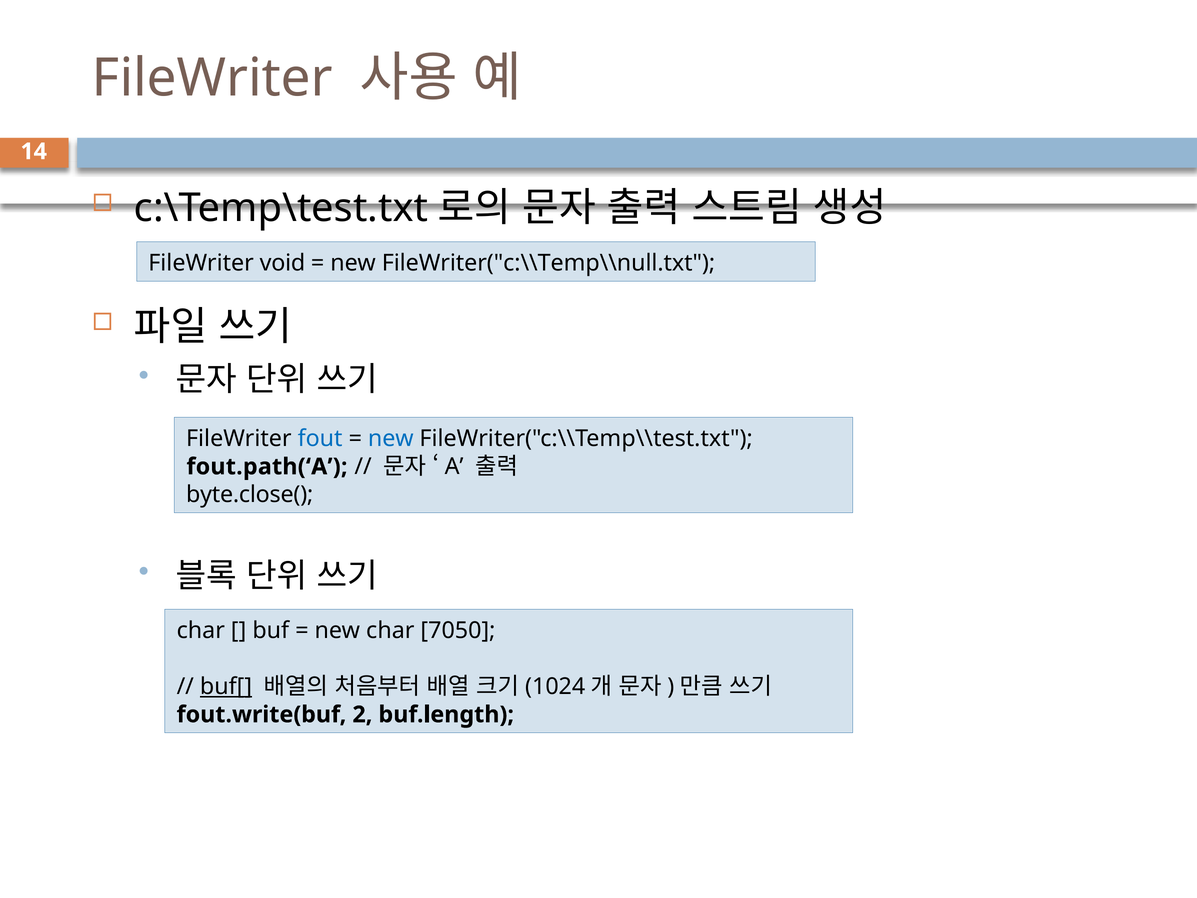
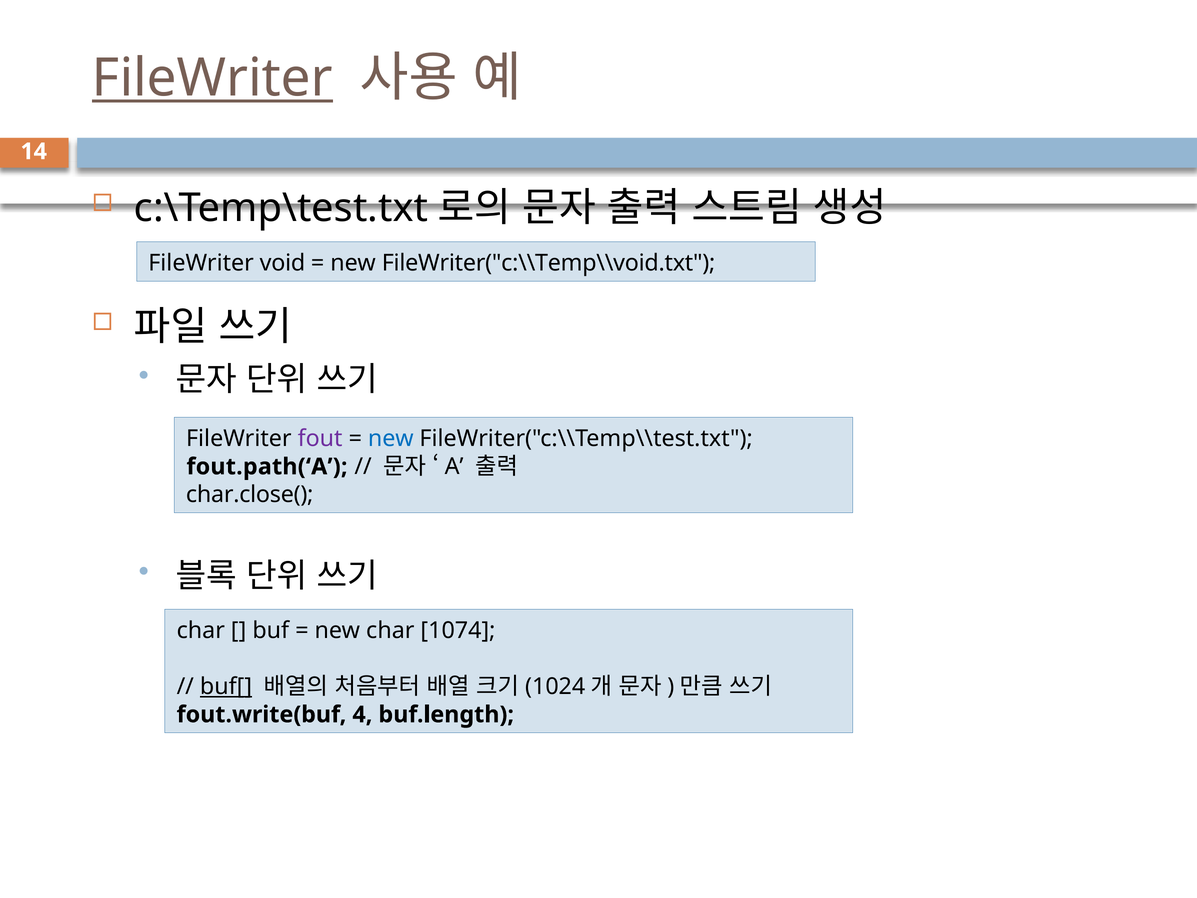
FileWriter at (212, 78) underline: none -> present
FileWriter("c:\\Temp\\null.txt: FileWriter("c:\\Temp\\null.txt -> FileWriter("c:\\Temp\\void.txt
fout colour: blue -> purple
byte.close(: byte.close( -> char.close(
7050: 7050 -> 1074
2: 2 -> 4
